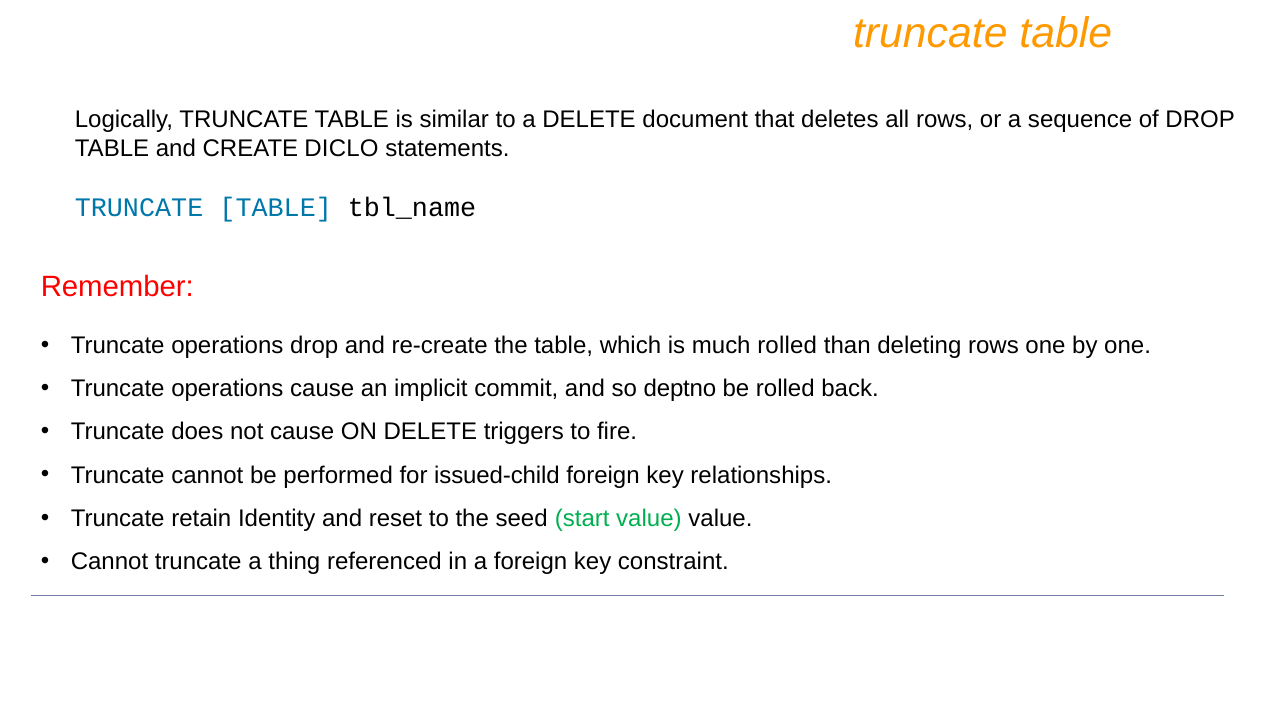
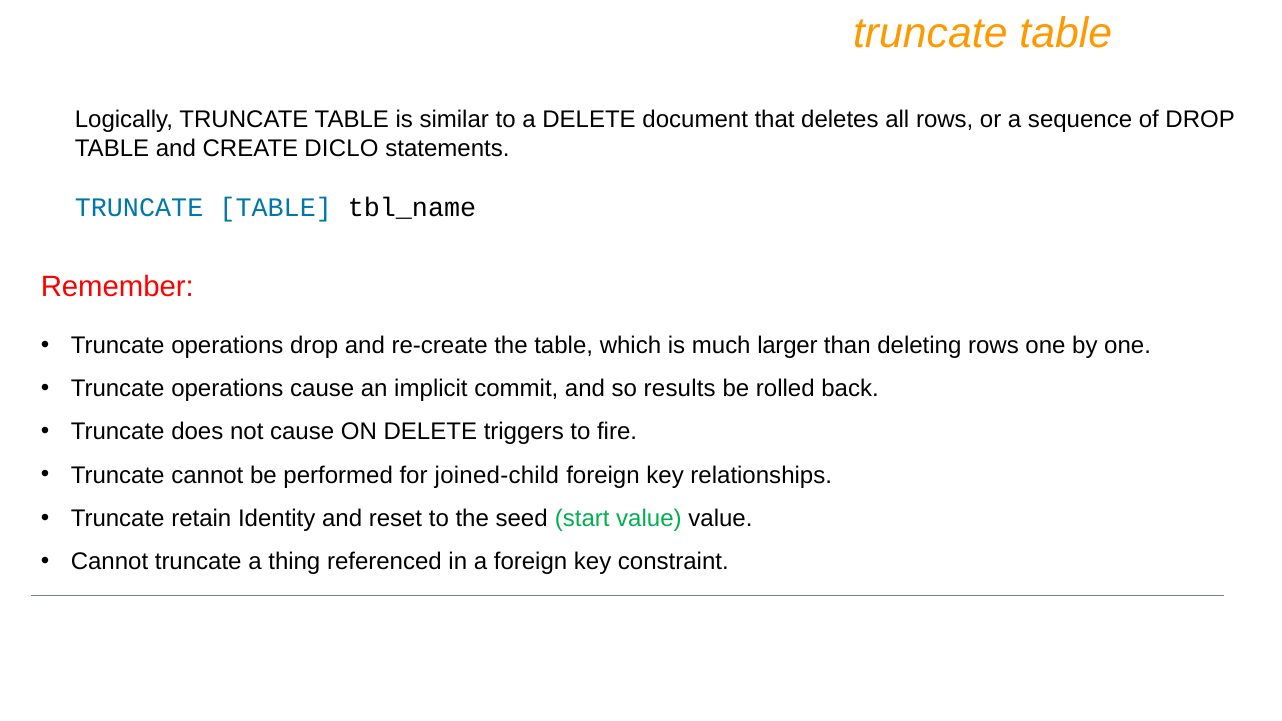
much rolled: rolled -> larger
deptno: deptno -> results
issued-child: issued-child -> joined-child
